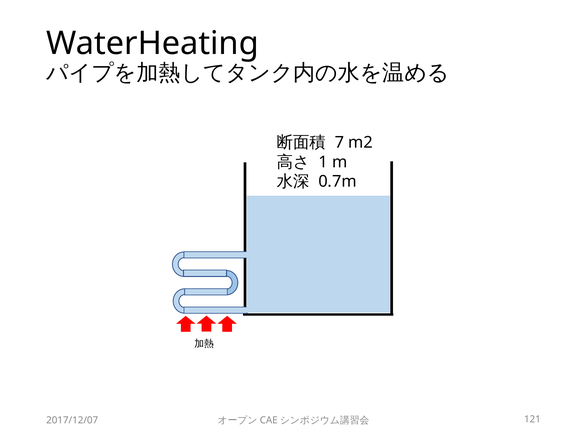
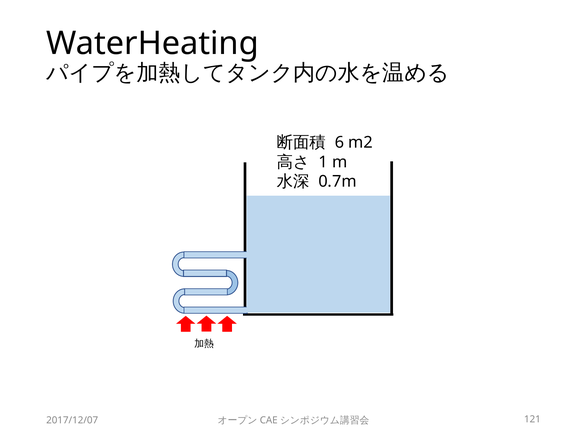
7: 7 -> 6
